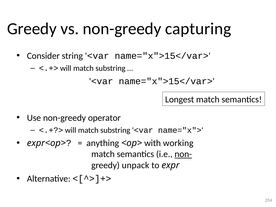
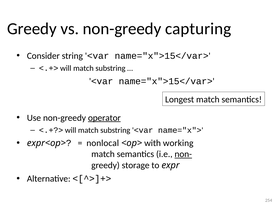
operator underline: none -> present
anything: anything -> nonlocal
unpack: unpack -> storage
